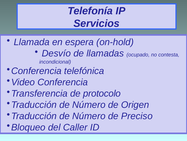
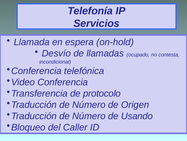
Preciso: Preciso -> Usando
